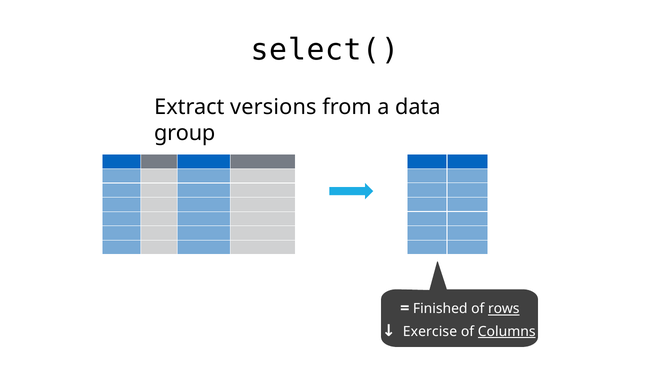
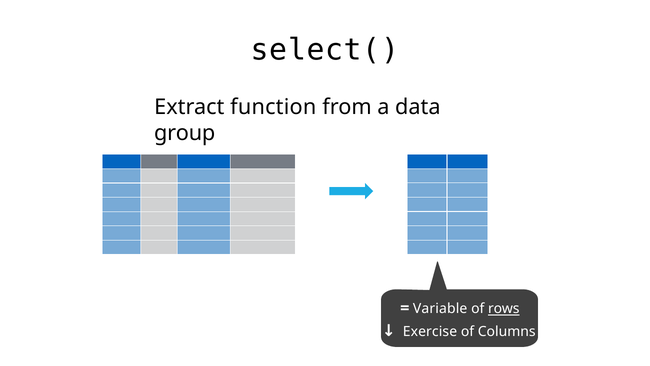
versions: versions -> function
Finished: Finished -> Variable
Columns underline: present -> none
